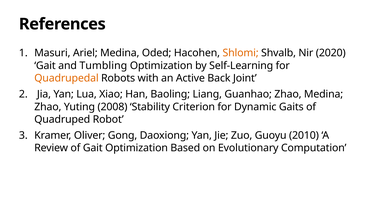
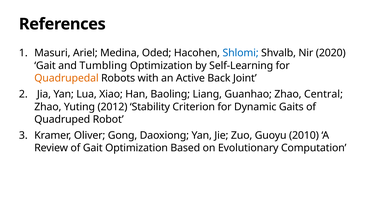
Shlomi colour: orange -> blue
Zhao Medina: Medina -> Central
2008: 2008 -> 2012
